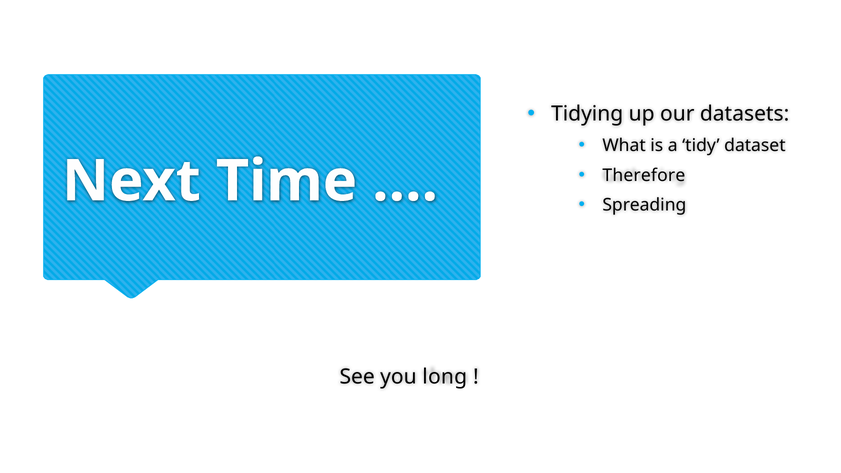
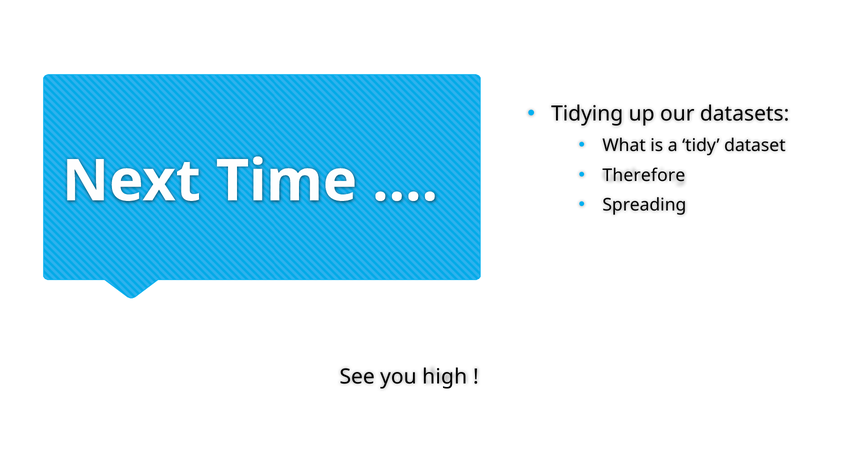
long: long -> high
